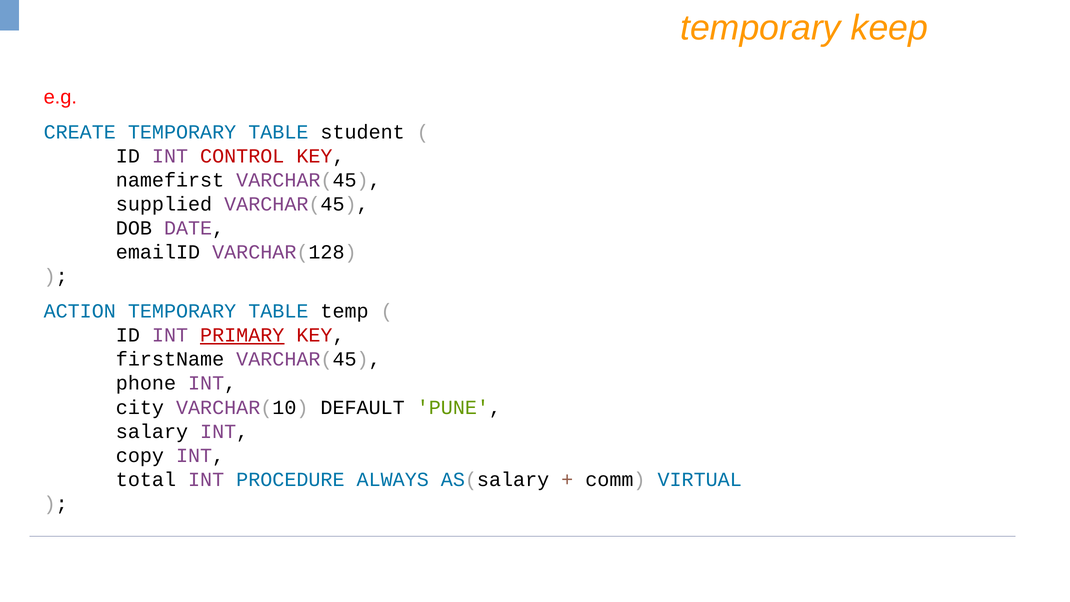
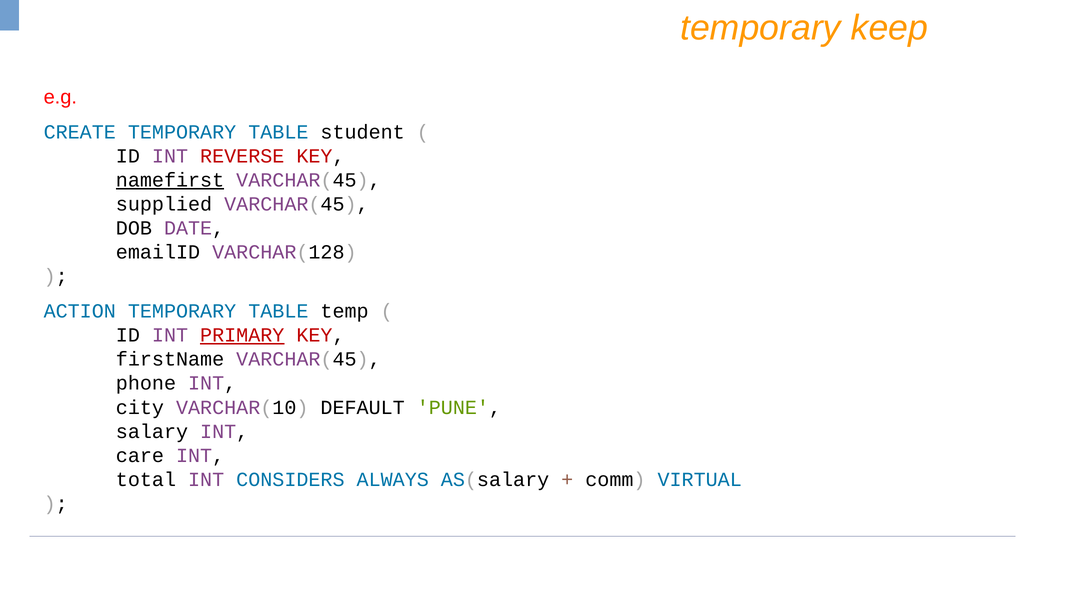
CONTROL: CONTROL -> REVERSE
namefirst underline: none -> present
copy: copy -> care
PROCEDURE: PROCEDURE -> CONSIDERS
